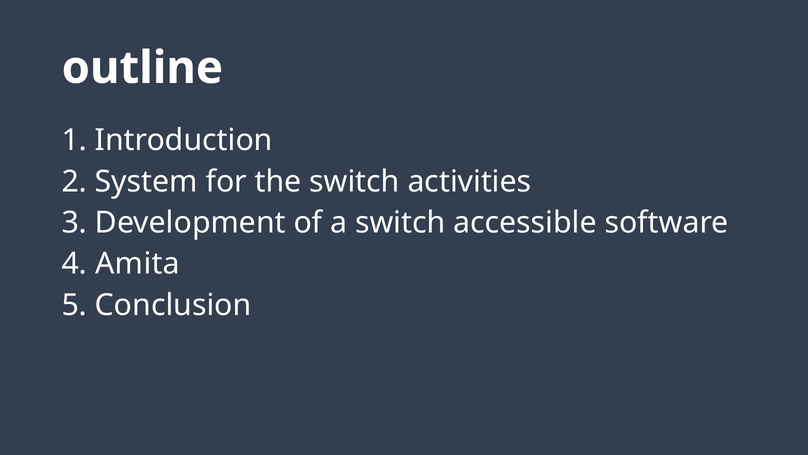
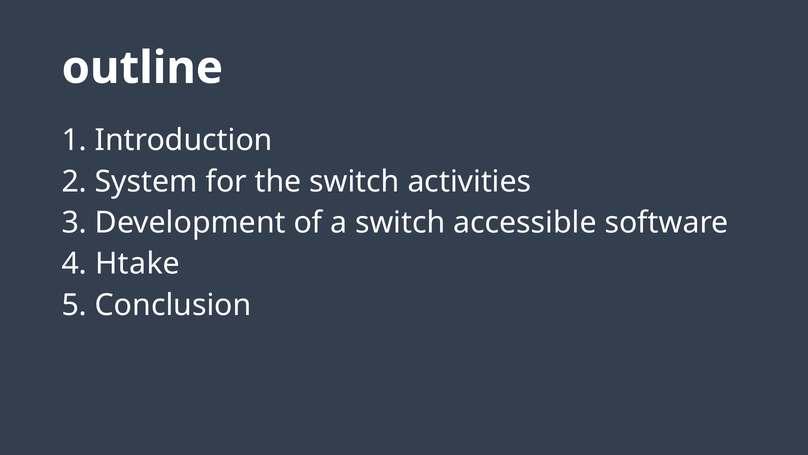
Amita: Amita -> Htake
